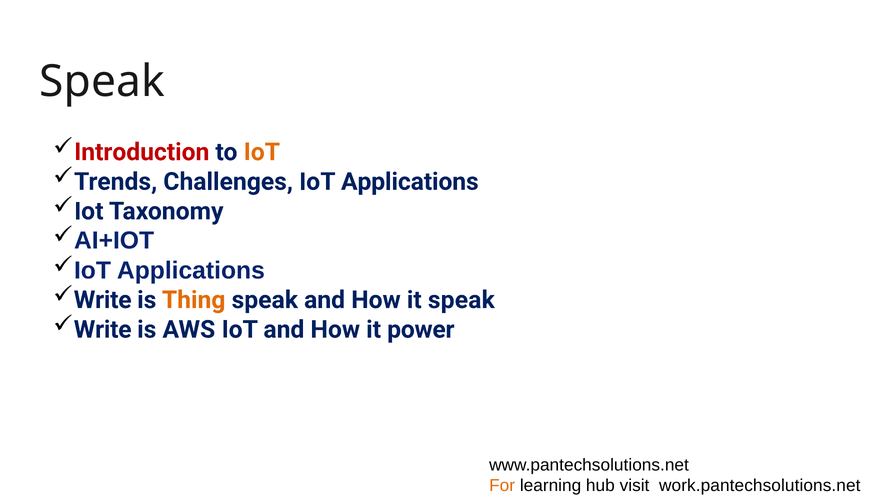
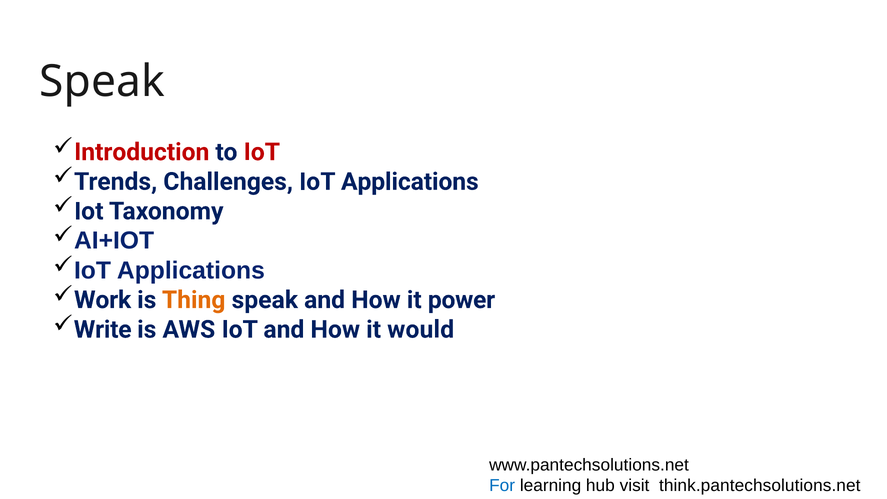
IoT at (262, 152) colour: orange -> red
Write at (103, 300): Write -> Work
it speak: speak -> power
power: power -> would
For colour: orange -> blue
work.pantechsolutions.net: work.pantechsolutions.net -> think.pantechsolutions.net
